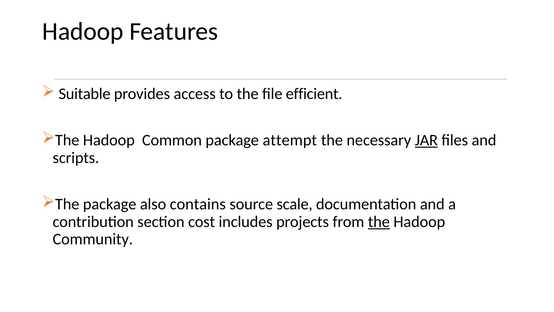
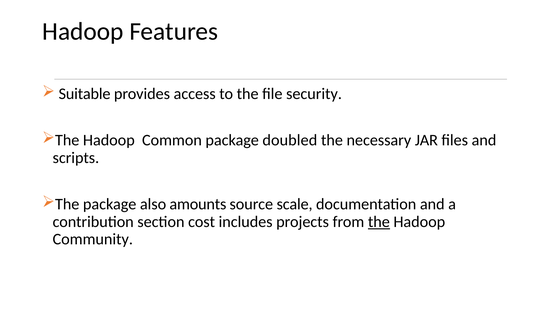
efficient: efficient -> security
attempt: attempt -> doubled
JAR underline: present -> none
contains: contains -> amounts
